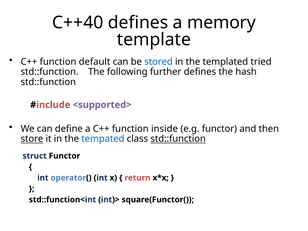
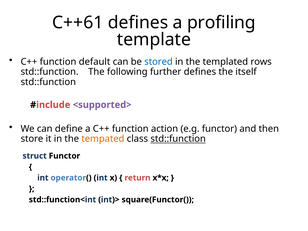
C++40: C++40 -> C++61
memory: memory -> profiling
tried: tried -> rows
hash: hash -> itself
inside: inside -> action
store underline: present -> none
tempated colour: blue -> orange
